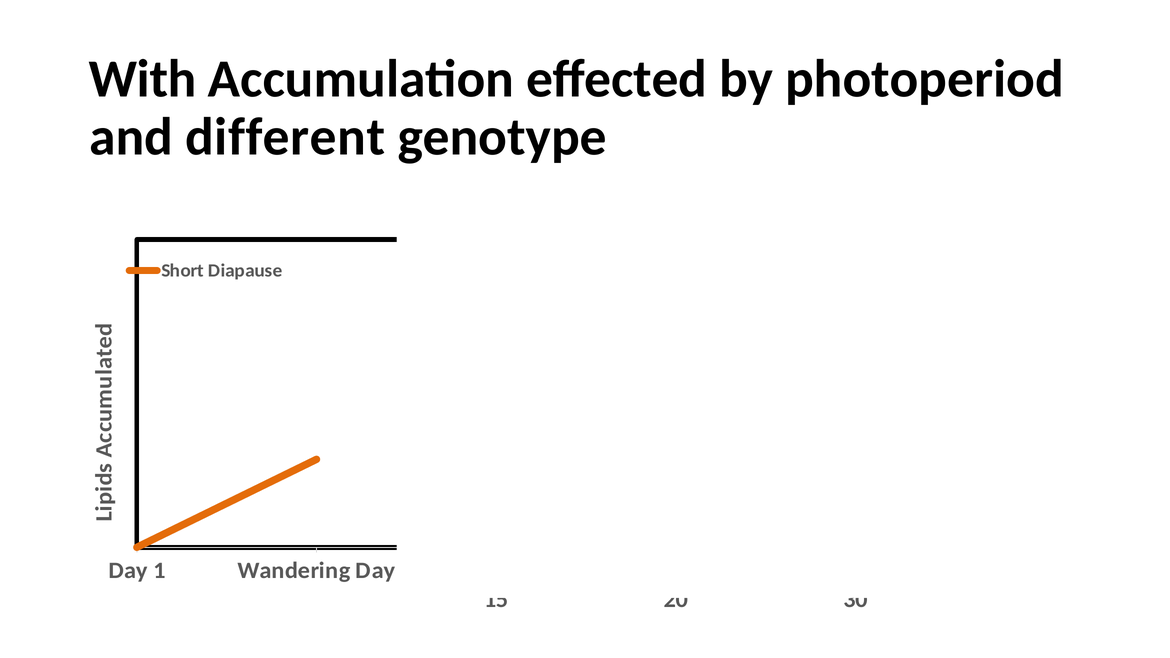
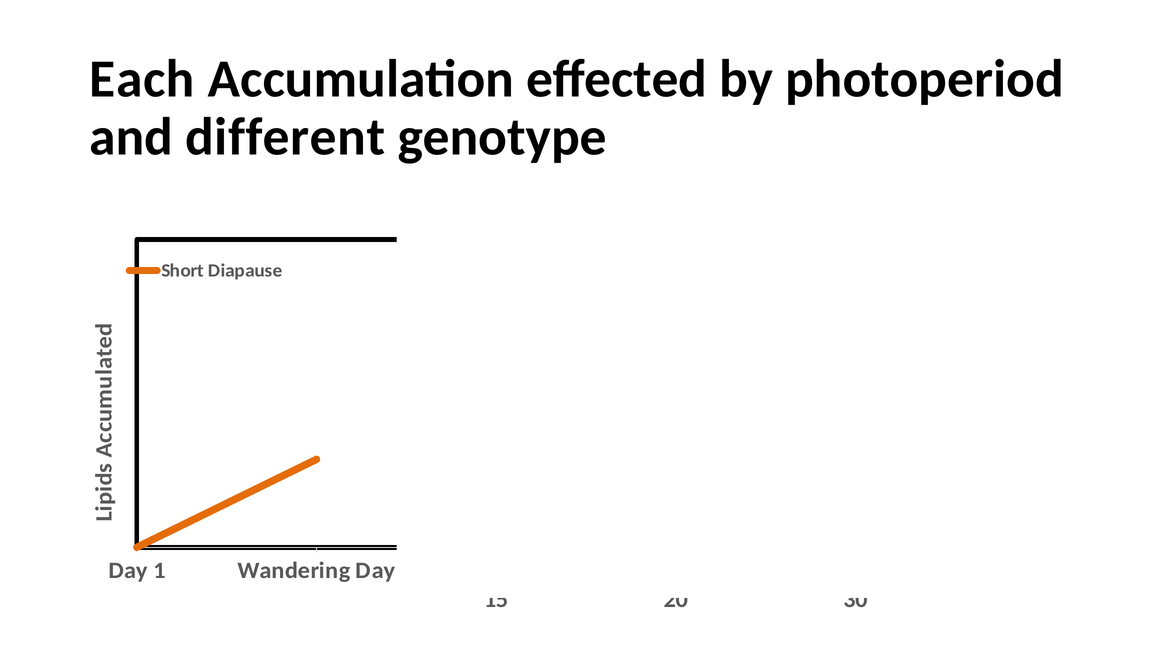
With: With -> Each
